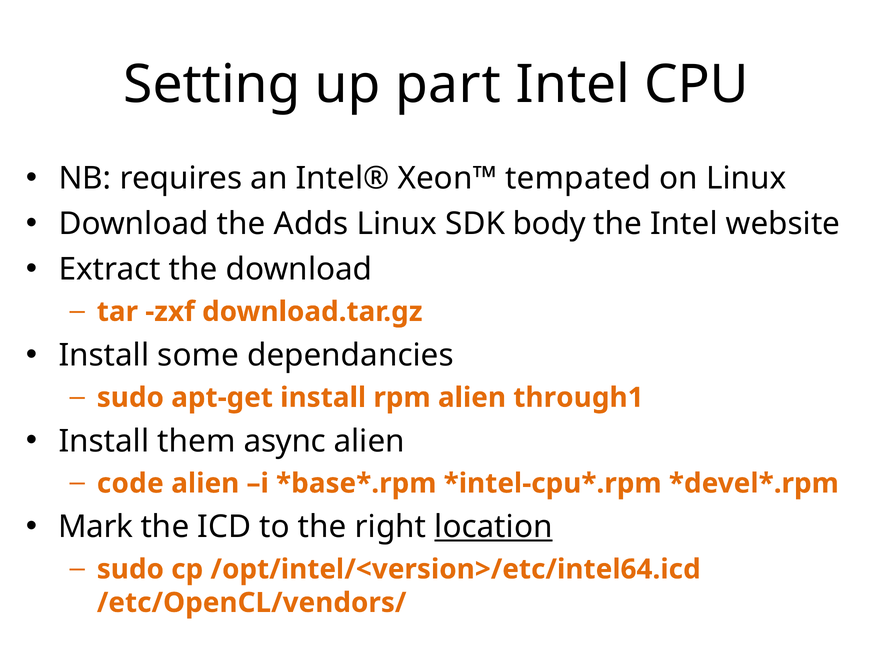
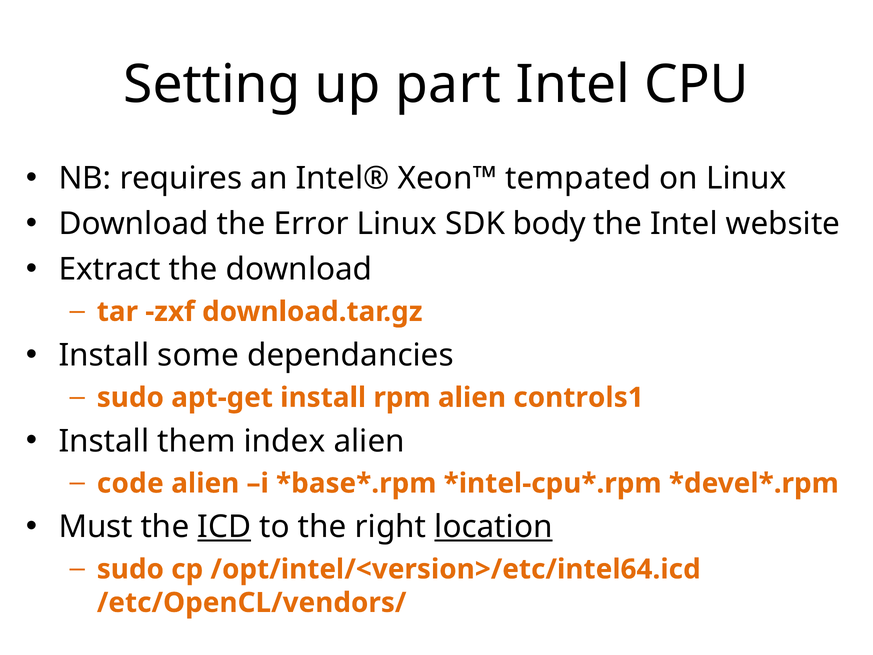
Adds: Adds -> Error
through1: through1 -> controls1
async: async -> index
Mark: Mark -> Must
ICD underline: none -> present
